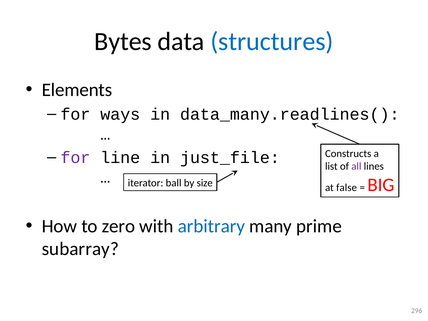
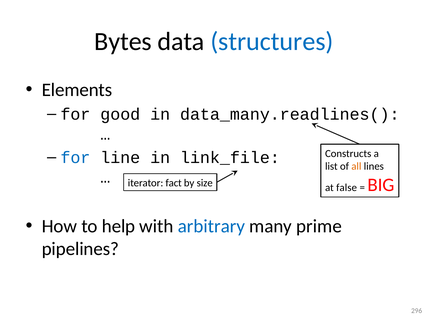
ways: ways -> good
for at (75, 158) colour: purple -> blue
just_file: just_file -> link_file
all colour: purple -> orange
ball: ball -> fact
zero: zero -> help
subarray: subarray -> pipelines
